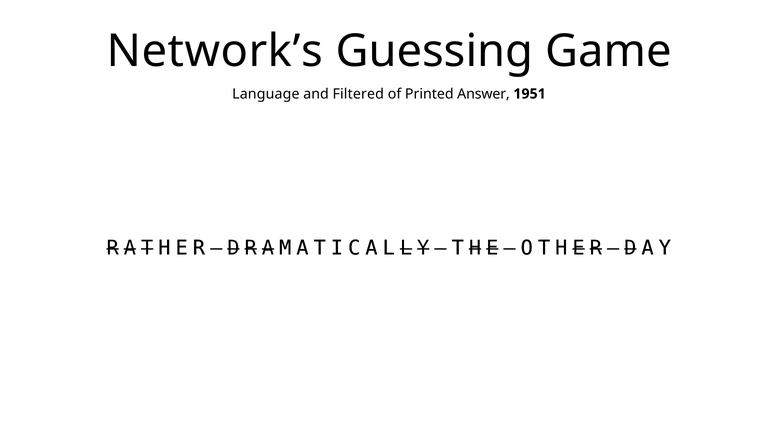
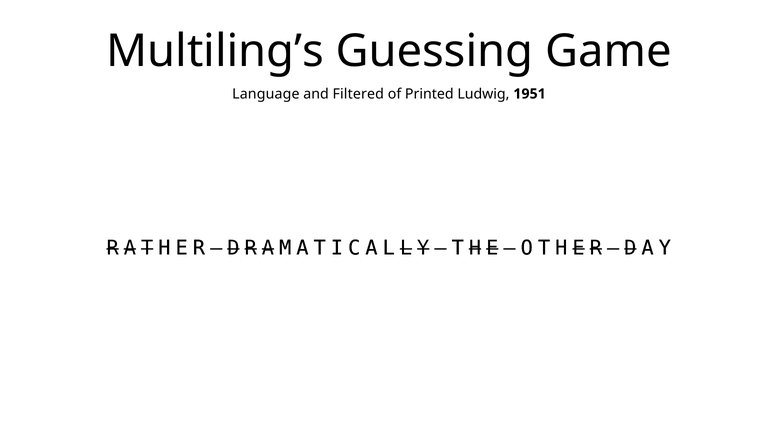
Network’s: Network’s -> Multiling’s
Answer: Answer -> Ludwig
